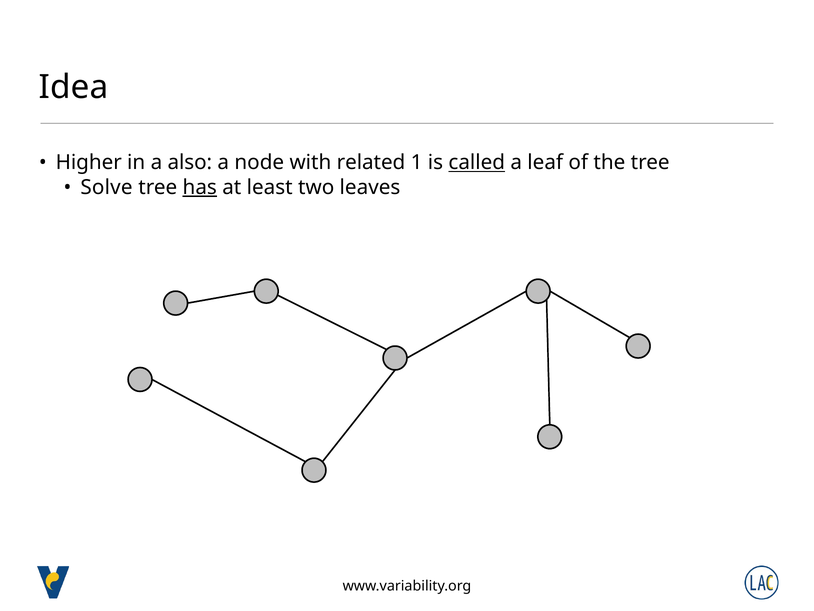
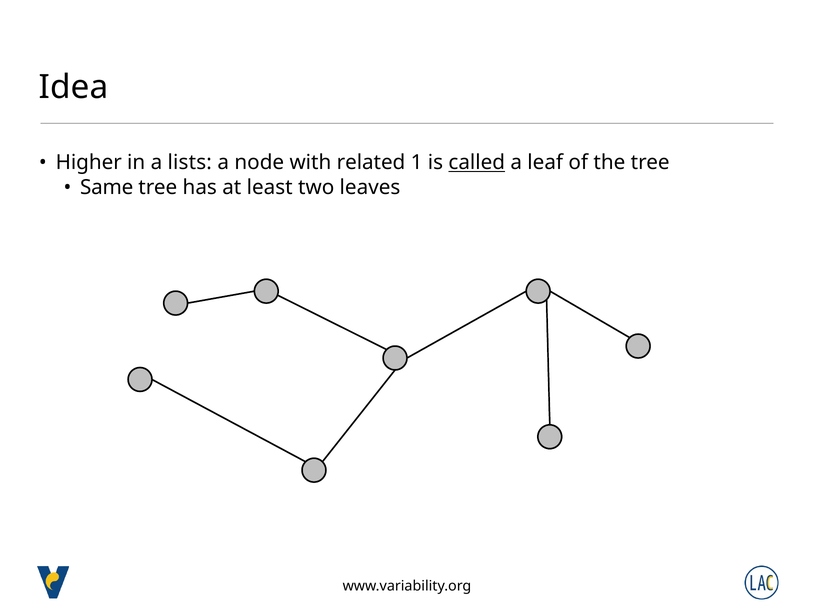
also: also -> lists
Solve: Solve -> Same
has underline: present -> none
